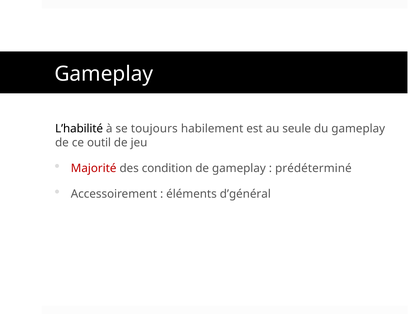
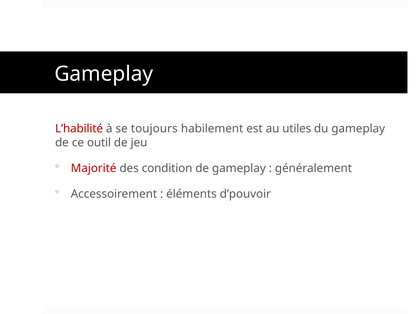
L’habilité colour: black -> red
seule: seule -> utiles
prédéterminé: prédéterminé -> généralement
d’général: d’général -> d’pouvoir
